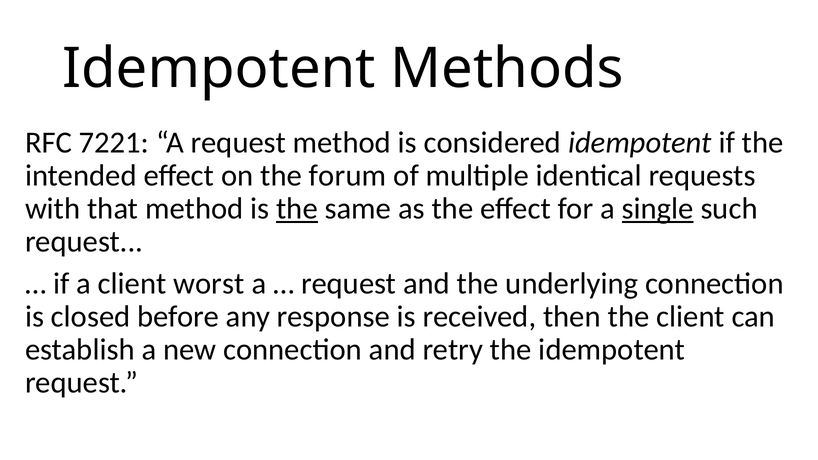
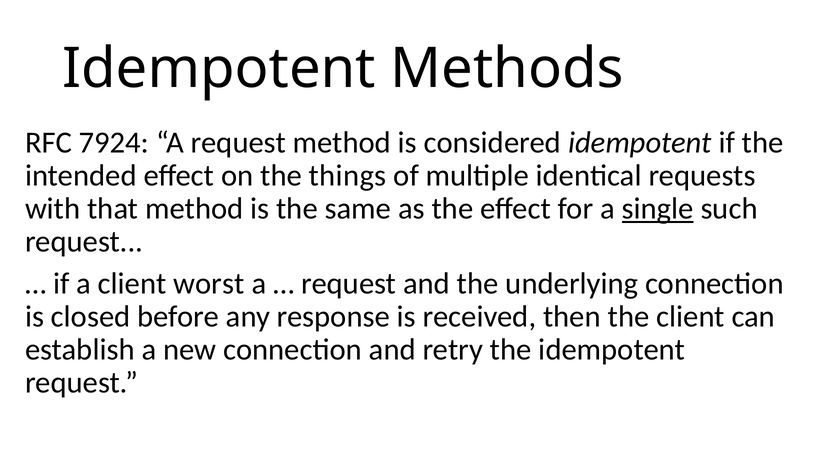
7221: 7221 -> 7924
forum: forum -> things
the at (297, 209) underline: present -> none
